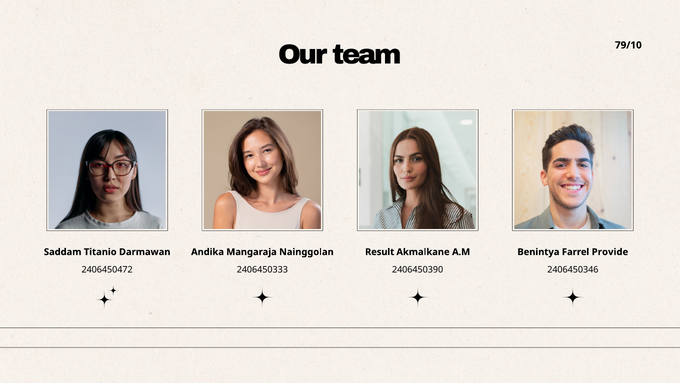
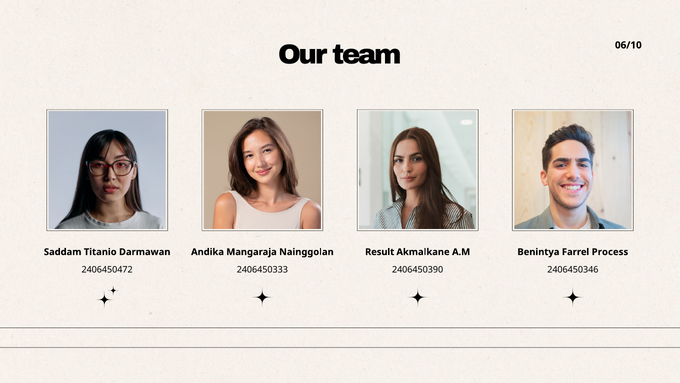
79/10: 79/10 -> 06/10
Provide: Provide -> Process
